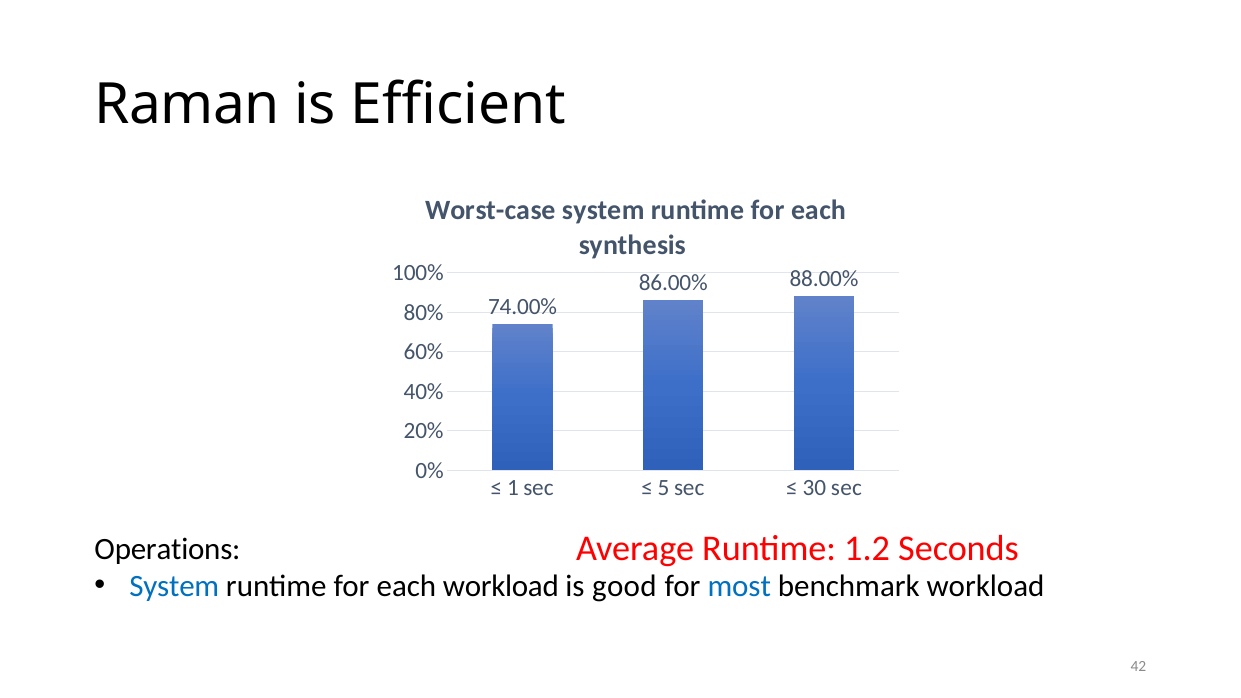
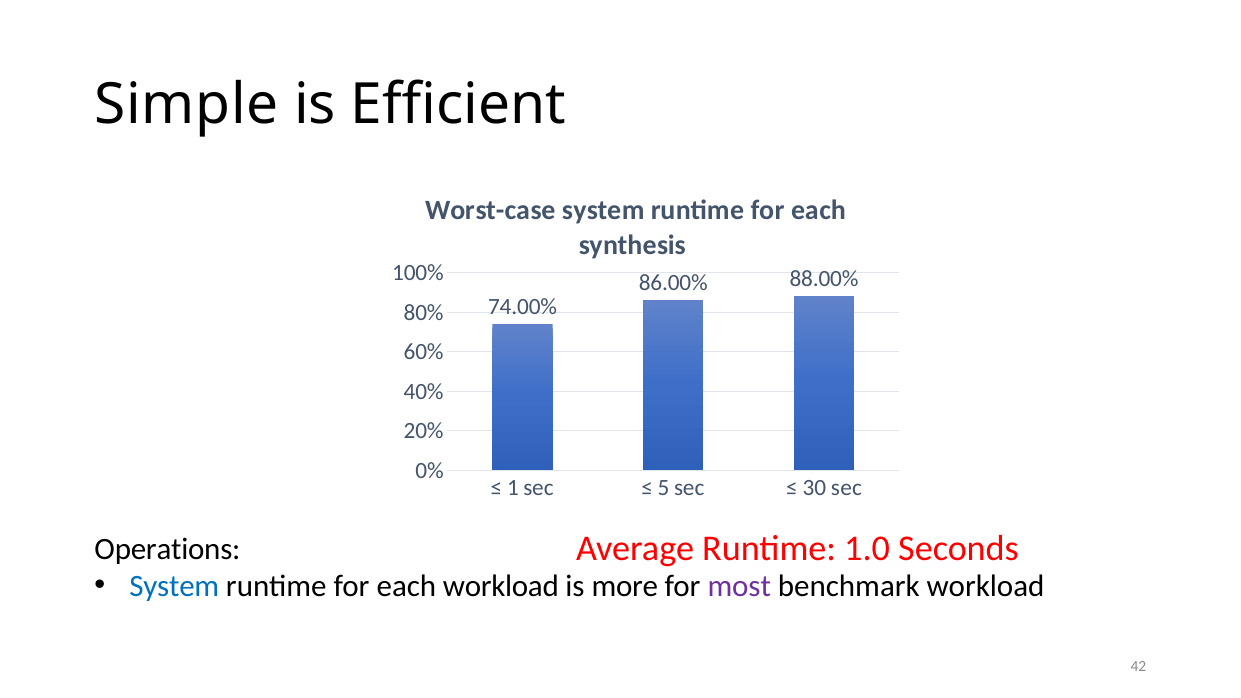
Raman: Raman -> Simple
1.2: 1.2 -> 1.0
good: good -> more
most colour: blue -> purple
